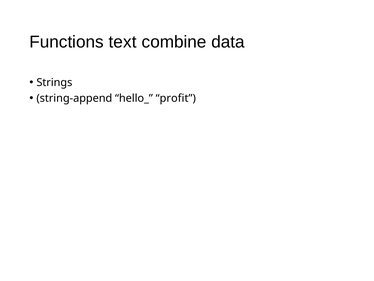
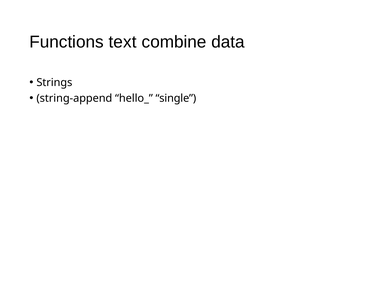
profit: profit -> single
